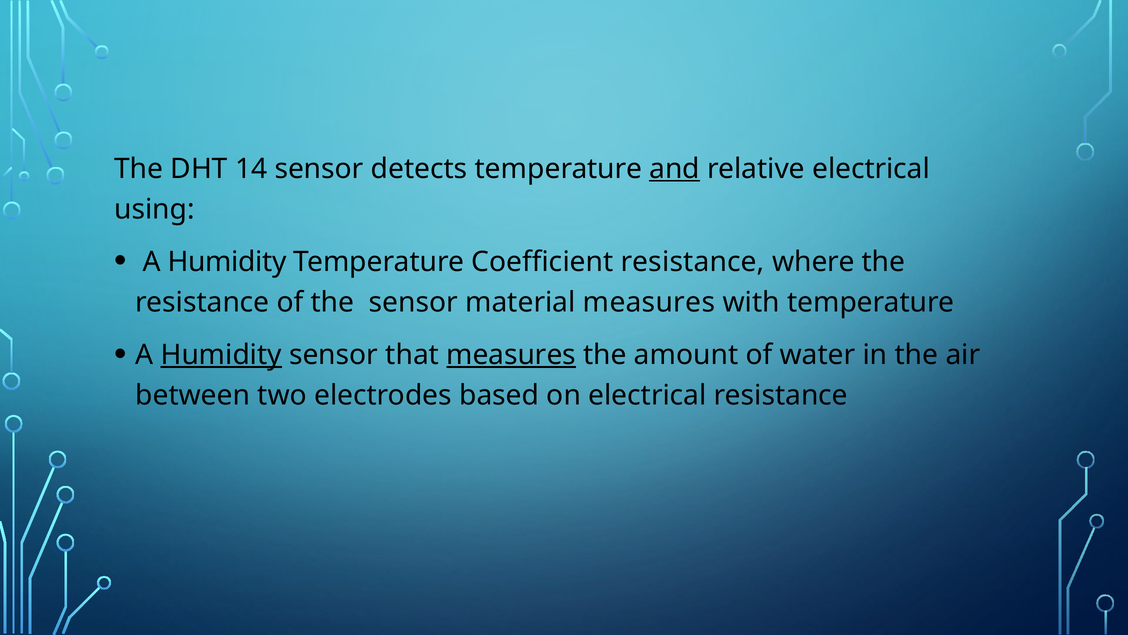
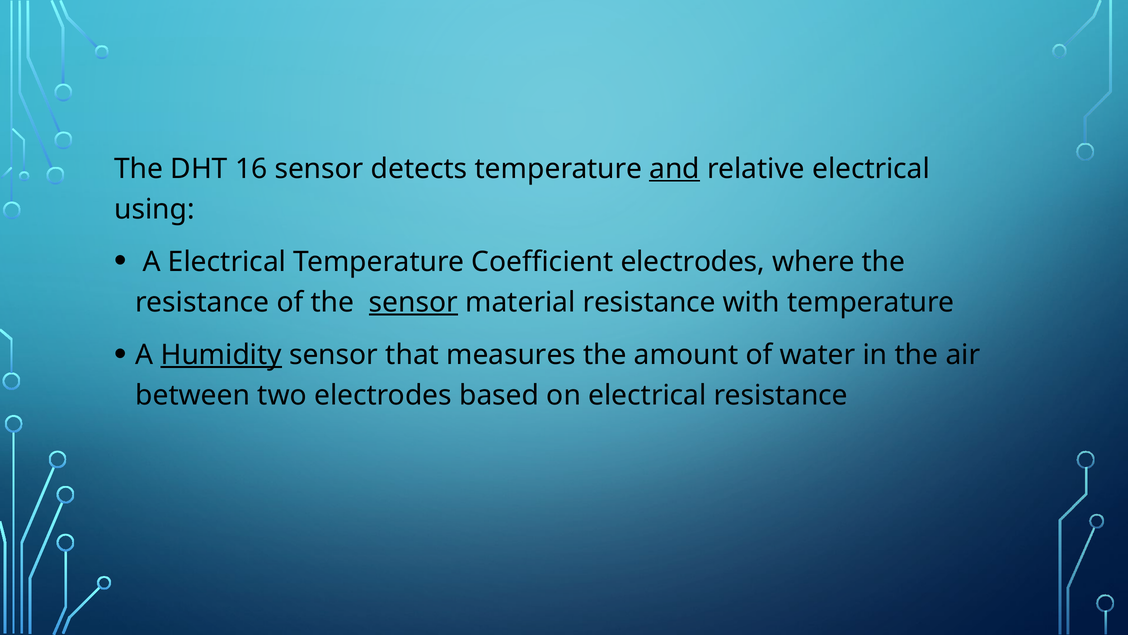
14: 14 -> 16
Humidity at (227, 262): Humidity -> Electrical
Coefficient resistance: resistance -> electrodes
sensor at (413, 302) underline: none -> present
material measures: measures -> resistance
measures at (511, 355) underline: present -> none
